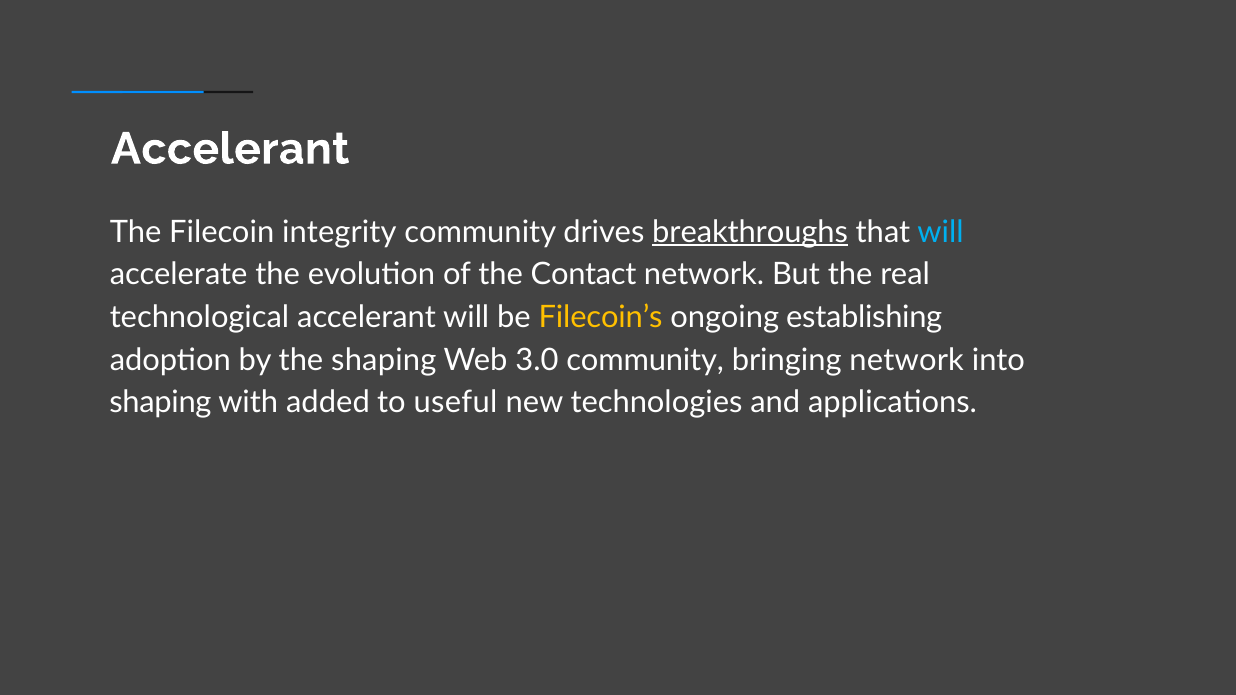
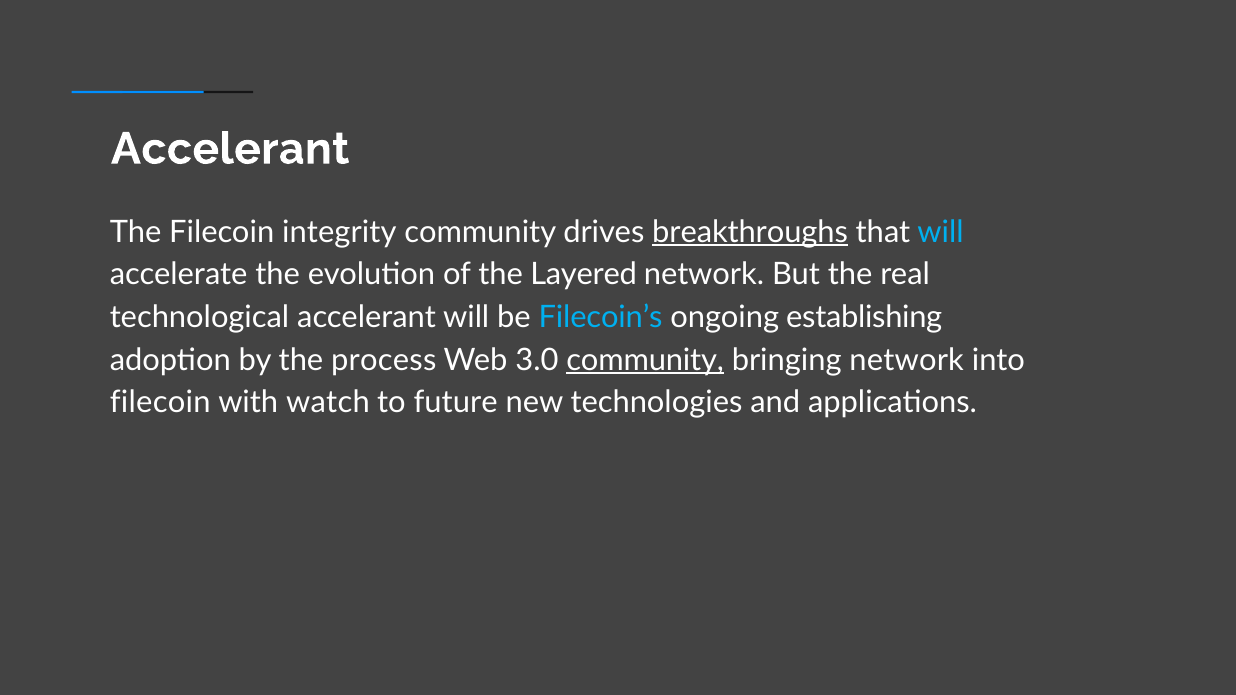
Contact: Contact -> Layered
Filecoin’s colour: yellow -> light blue
the shaping: shaping -> process
community at (645, 360) underline: none -> present
shaping at (160, 403): shaping -> filecoin
added: added -> watch
useful: useful -> future
